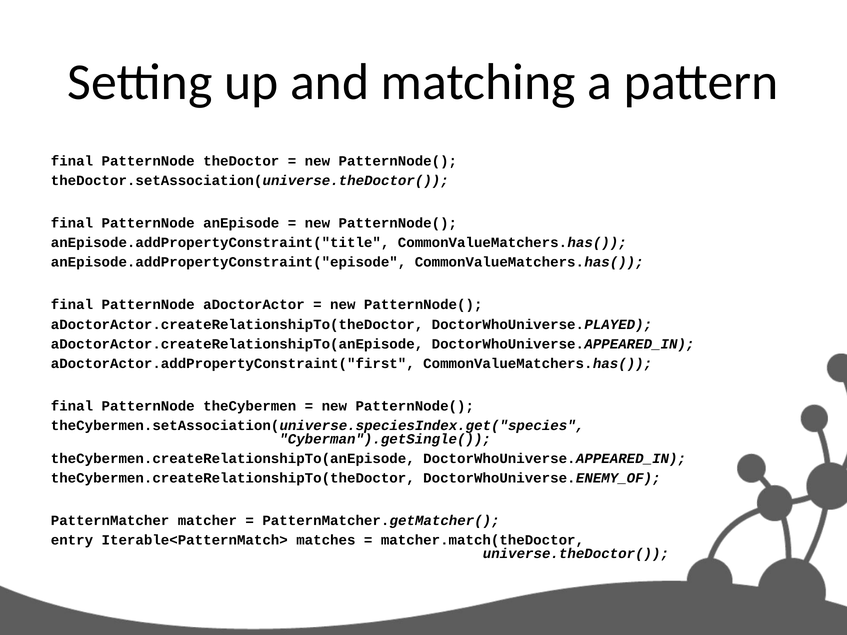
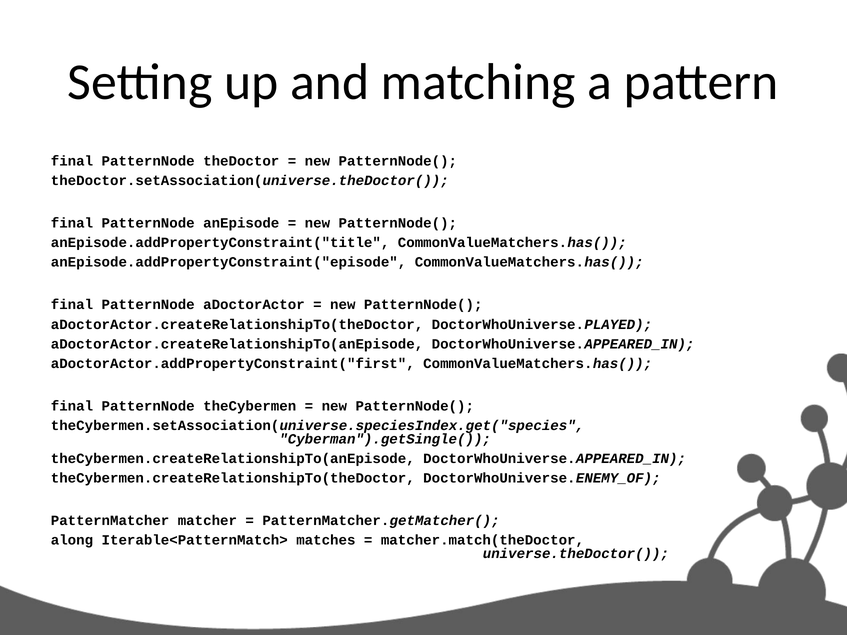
entry: entry -> along
